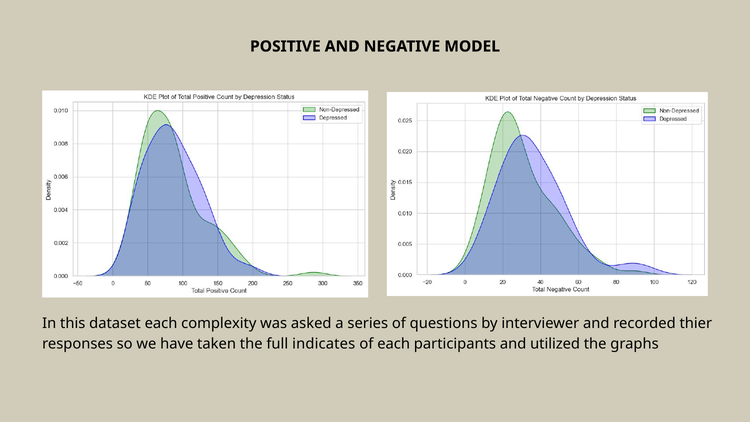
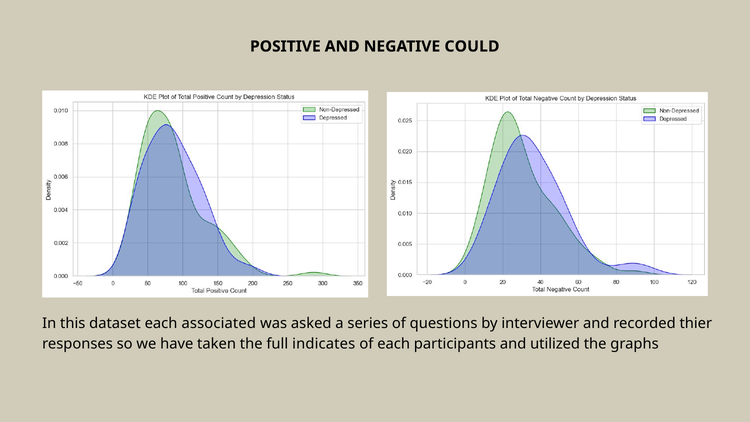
MODEL: MODEL -> COULD
complexity: complexity -> associated
